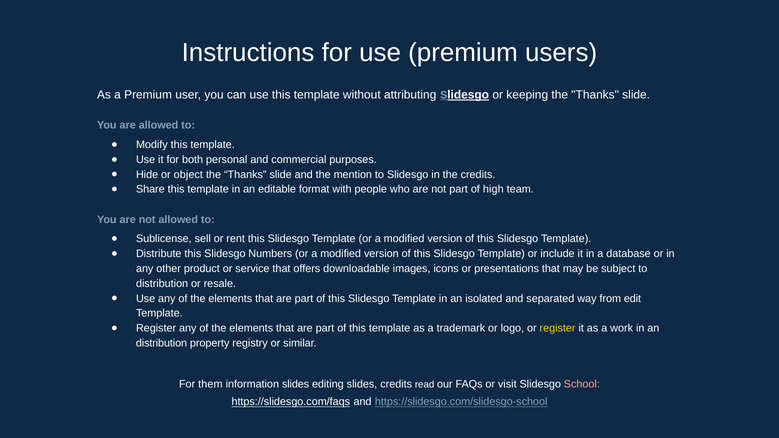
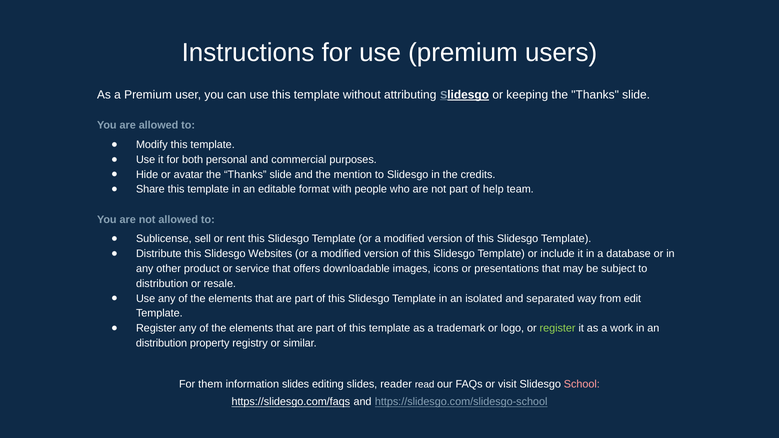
object: object -> avatar
high: high -> help
Numbers: Numbers -> Websites
register at (558, 328) colour: yellow -> light green
slides credits: credits -> reader
